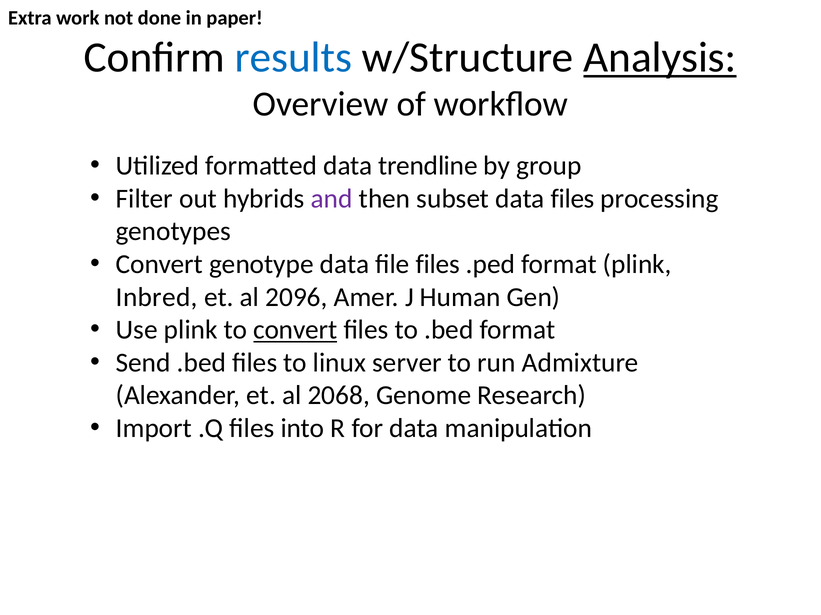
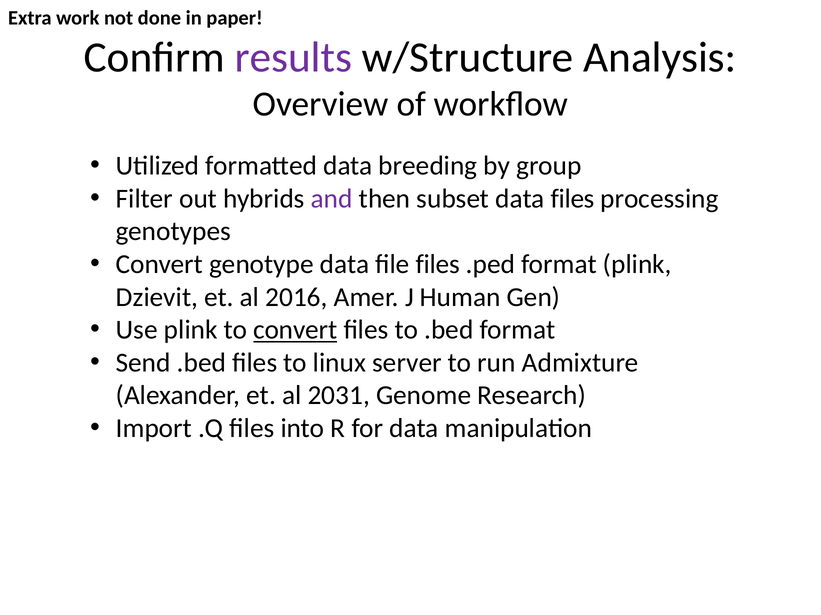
results colour: blue -> purple
Analysis underline: present -> none
trendline: trendline -> breeding
Inbred: Inbred -> Dzievit
2096: 2096 -> 2016
2068: 2068 -> 2031
